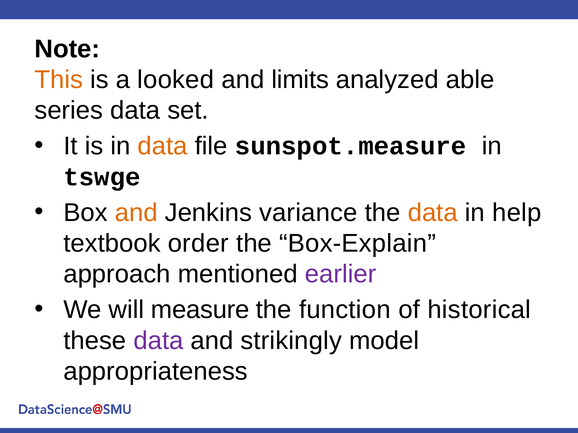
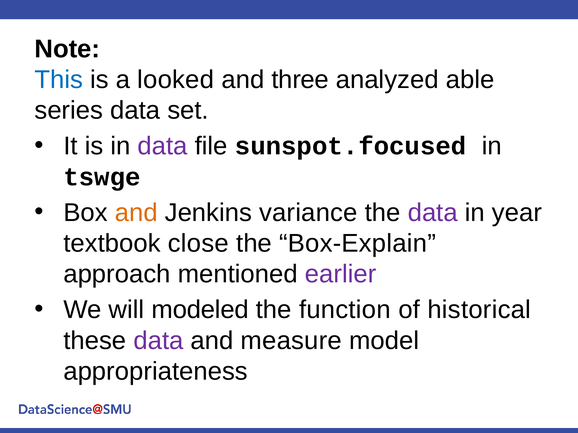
This colour: orange -> blue
limits: limits -> three
data at (163, 146) colour: orange -> purple
sunspot.measure: sunspot.measure -> sunspot.focused
data at (433, 213) colour: orange -> purple
help: help -> year
order: order -> close
measure: measure -> modeled
strikingly: strikingly -> measure
